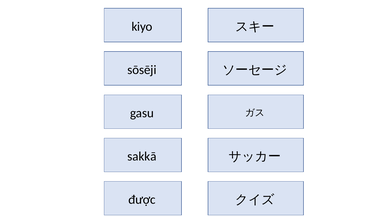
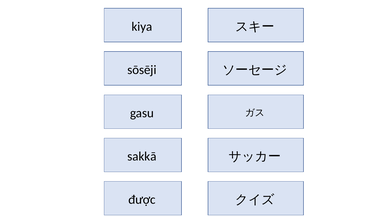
kiyo: kiyo -> kiya
